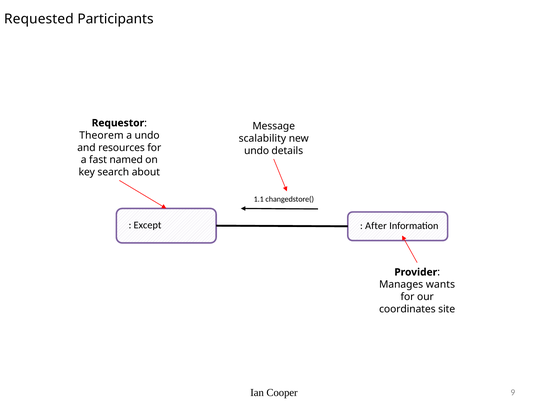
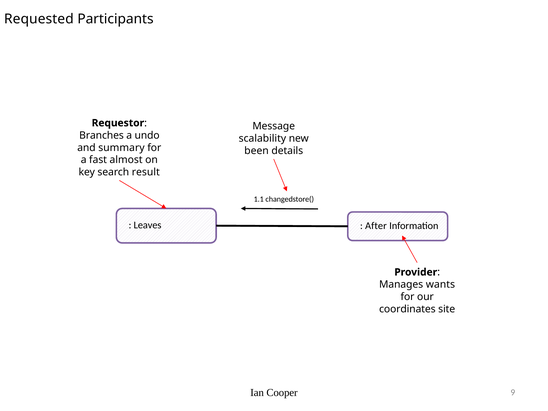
Theorem: Theorem -> Branches
resources: resources -> summary
undo at (257, 151): undo -> been
named: named -> almost
about: about -> result
Except: Except -> Leaves
